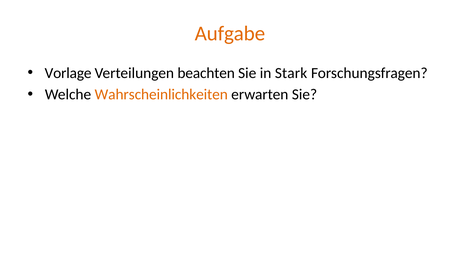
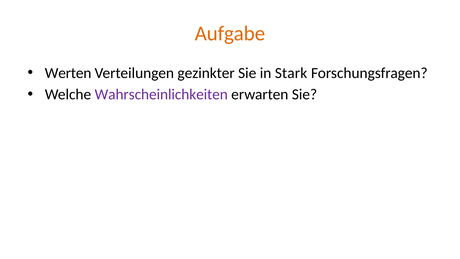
Vorlage: Vorlage -> Werten
beachten: beachten -> gezinkter
Wahrscheinlichkeiten colour: orange -> purple
